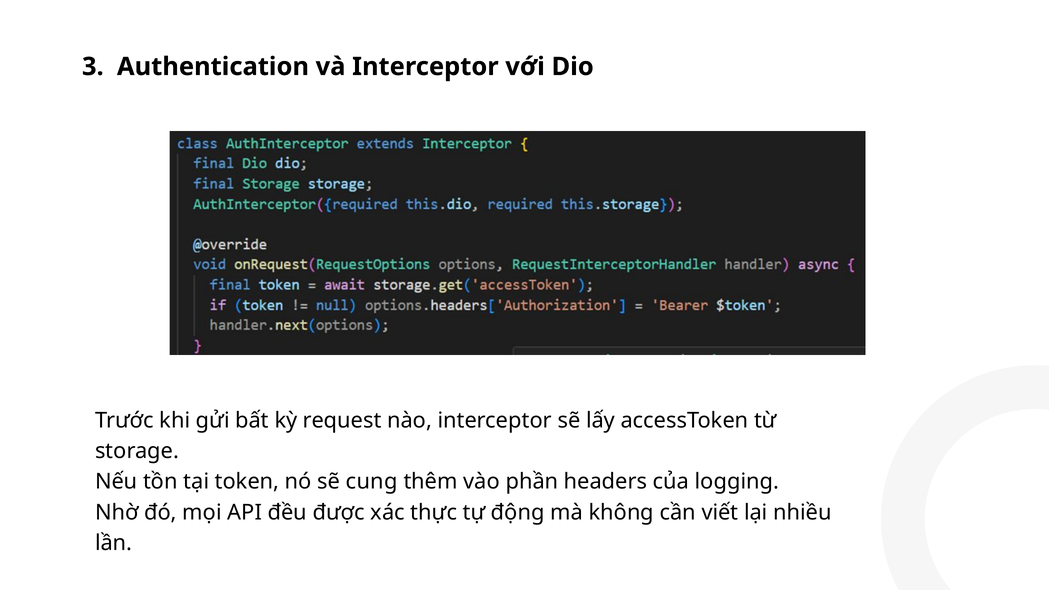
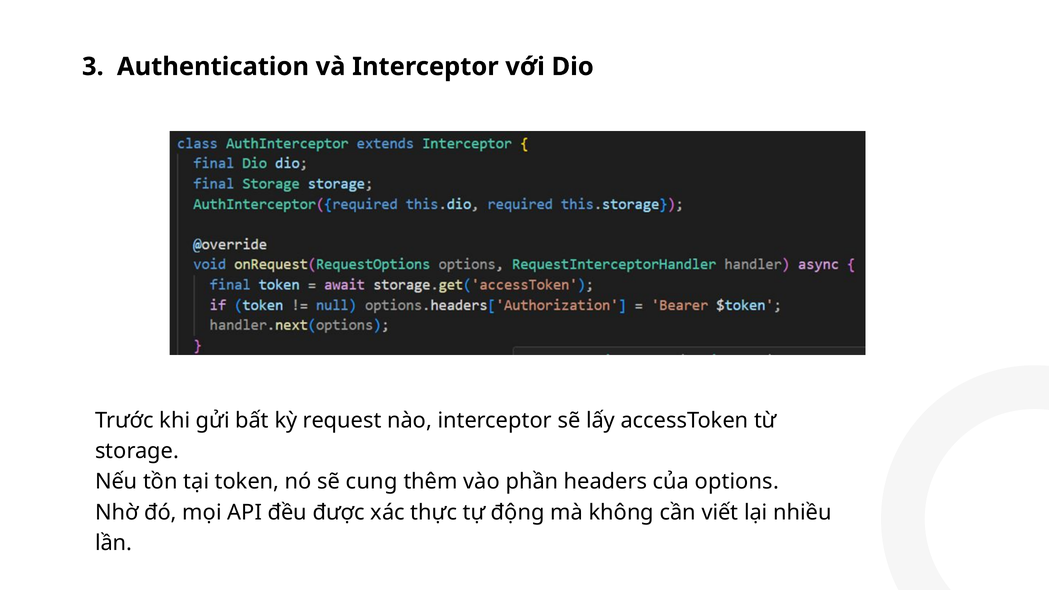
logging: logging -> options
